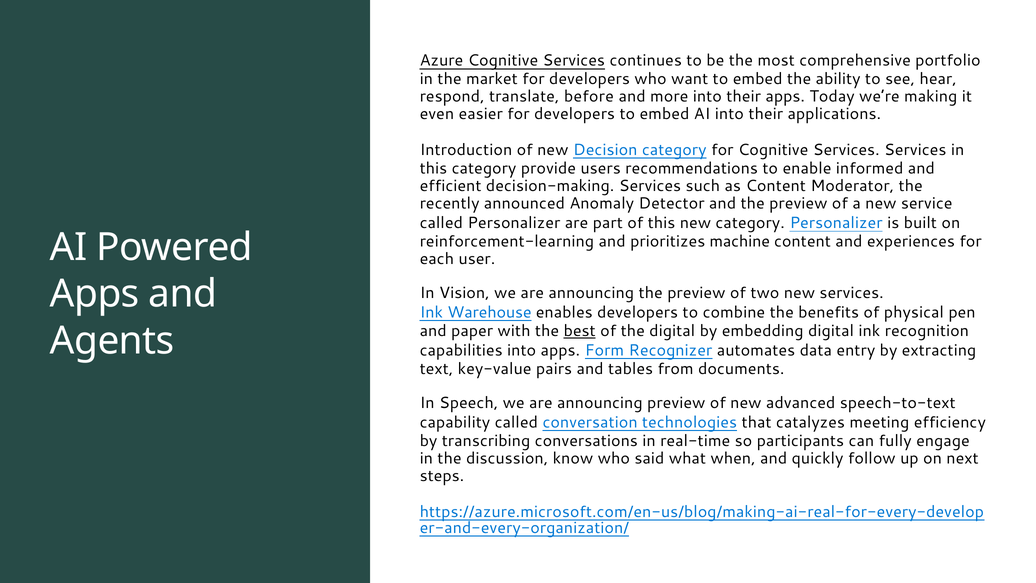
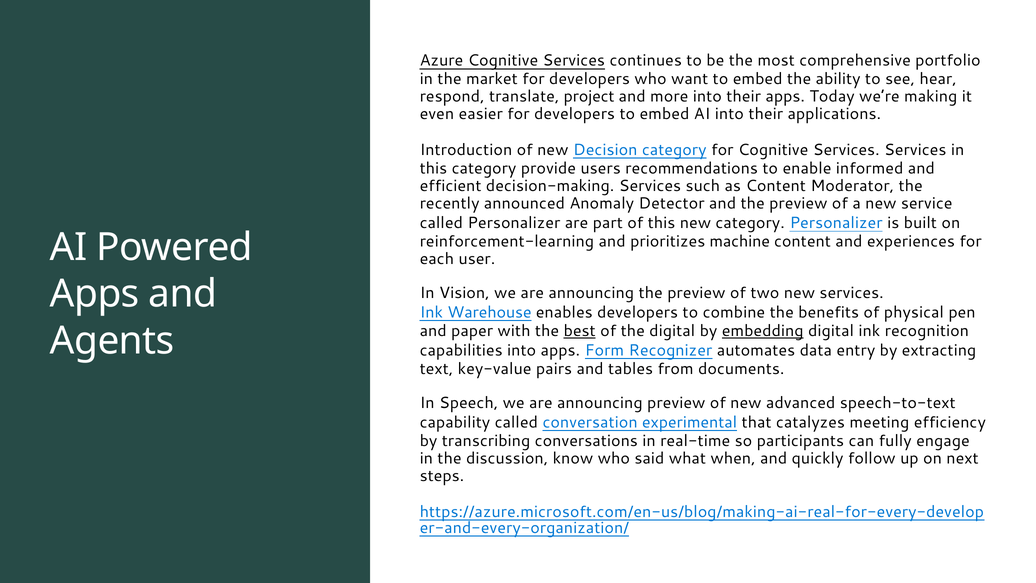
before: before -> project
embedding underline: none -> present
technologies: technologies -> experimental
